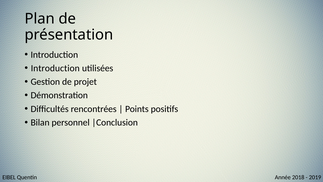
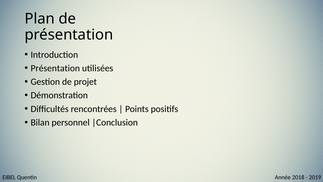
Introduction at (55, 68): Introduction -> Présentation
